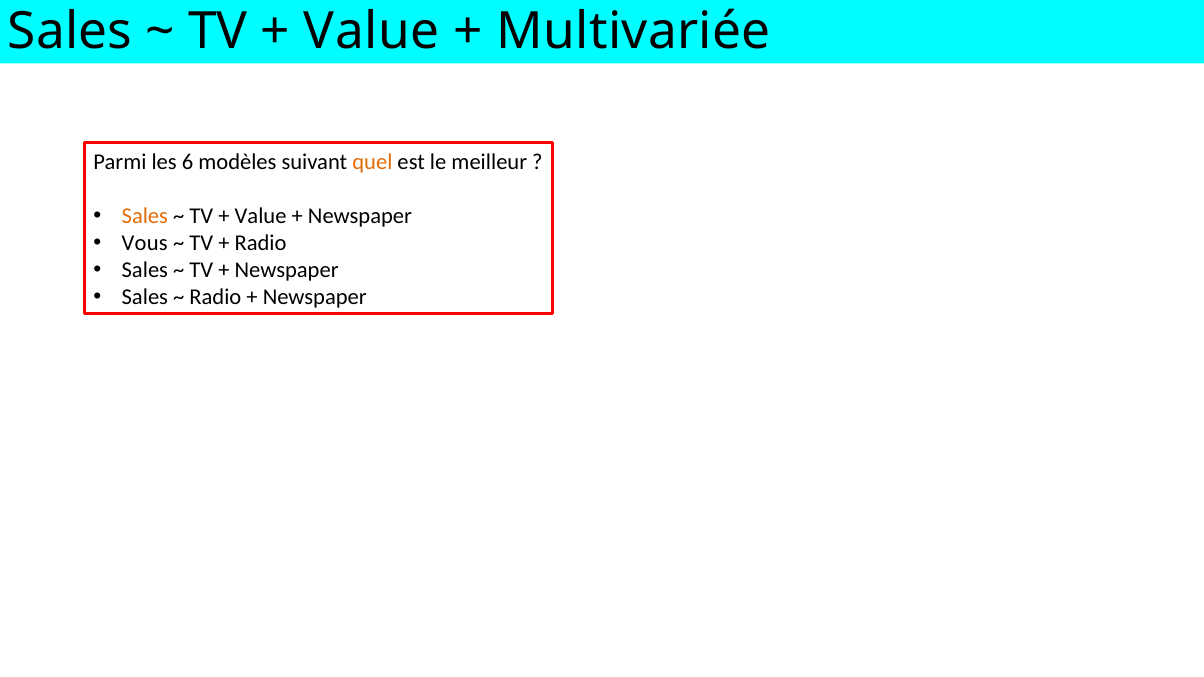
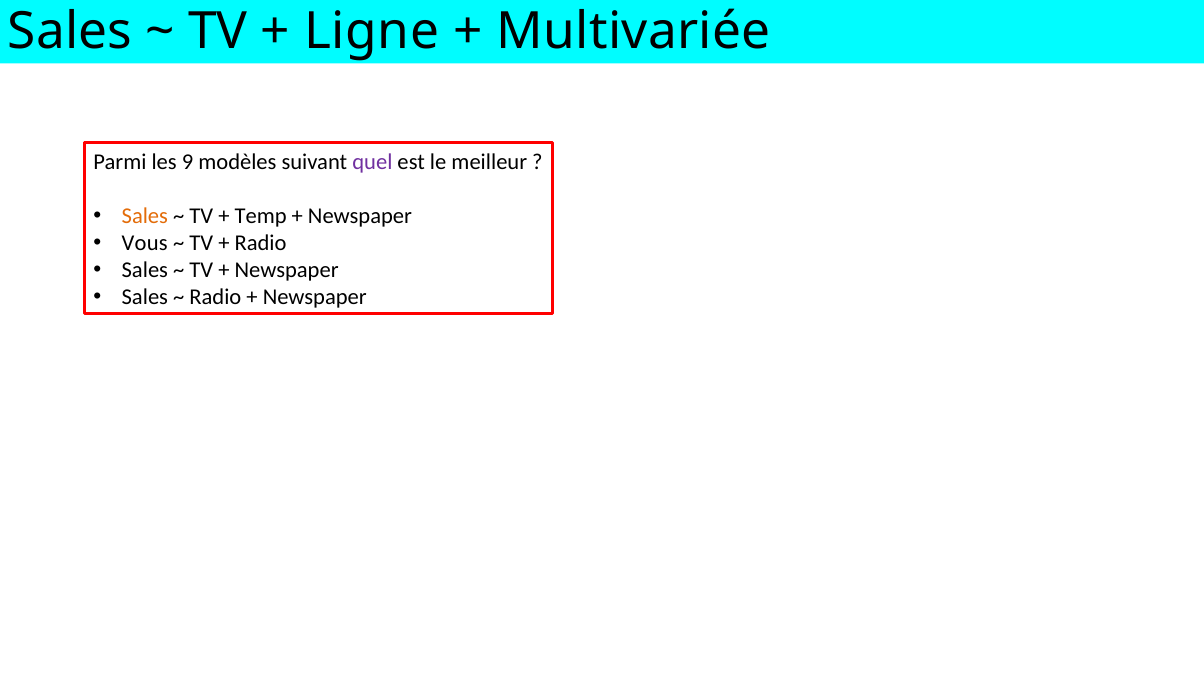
Value at (372, 31): Value -> Ligne
6: 6 -> 9
quel colour: orange -> purple
Value at (261, 216): Value -> Temp
